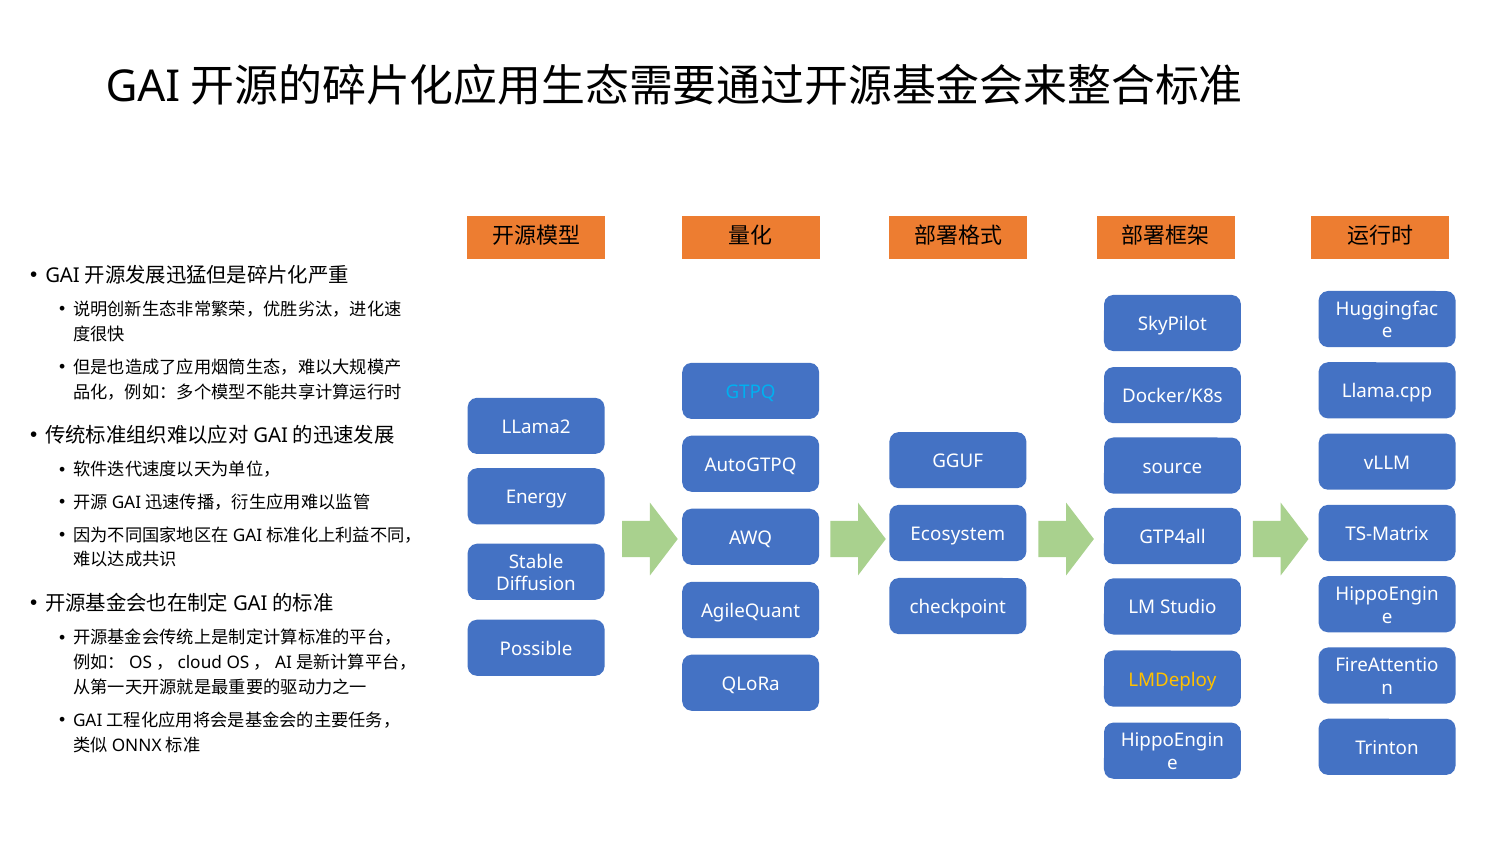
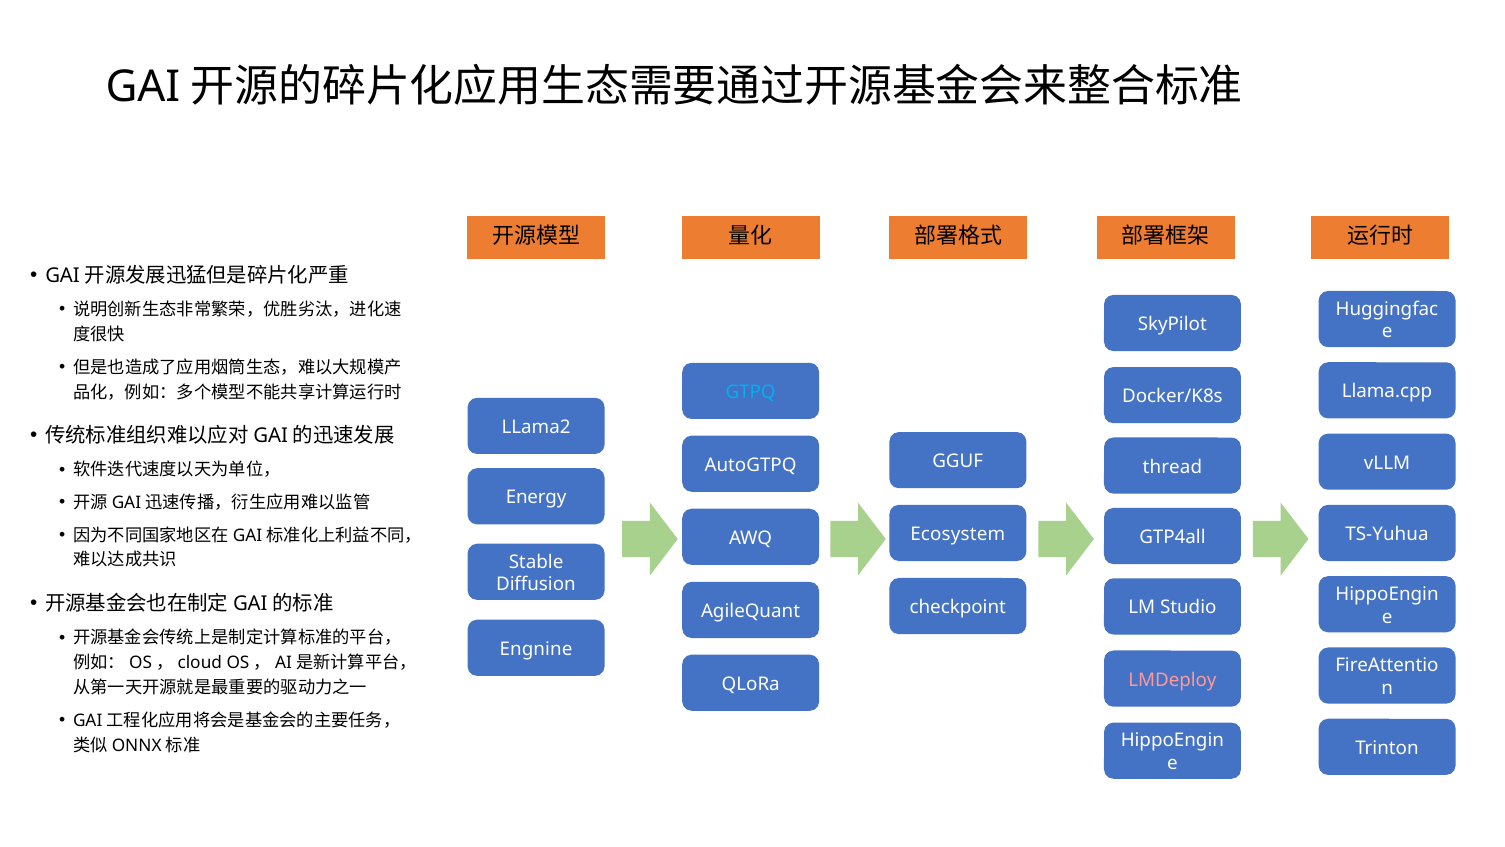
source: source -> thread
TS-Matrix: TS-Matrix -> TS-Yuhua
Possible: Possible -> Engnine
LMDeploy colour: yellow -> pink
